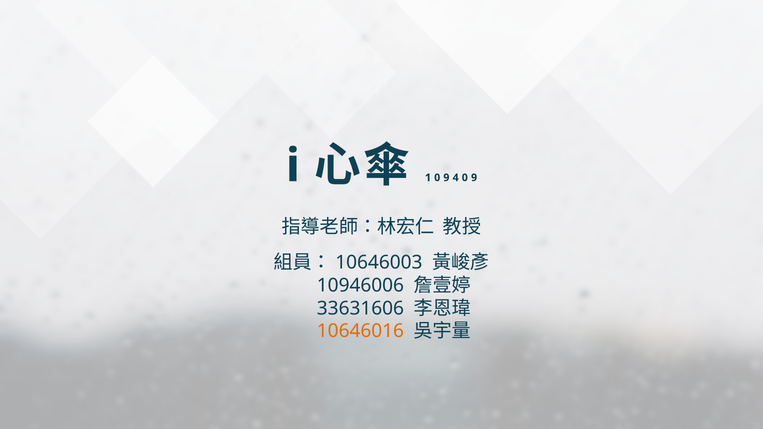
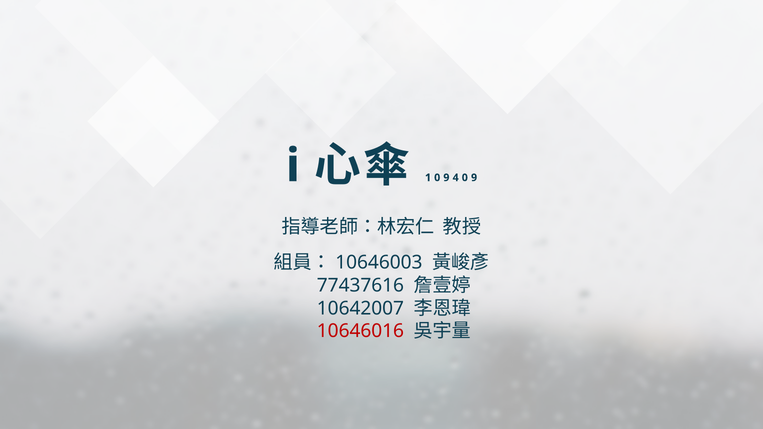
10946006: 10946006 -> 77437616
33631606: 33631606 -> 10642007
10646016 colour: orange -> red
